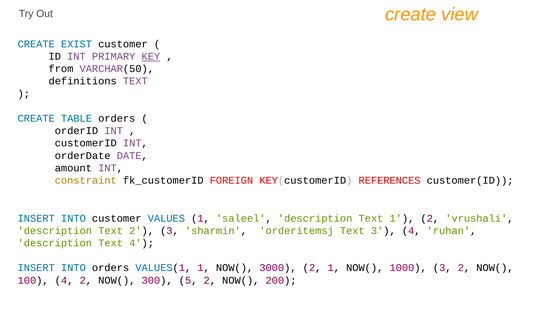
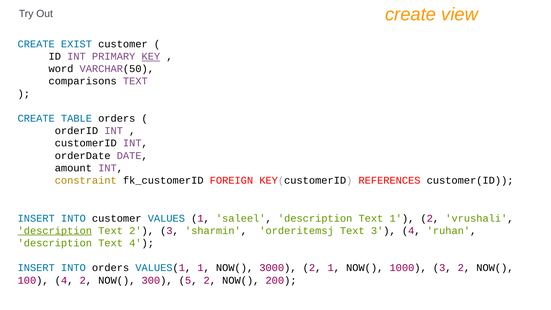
from: from -> word
definitions: definitions -> comparisons
description at (55, 231) underline: none -> present
